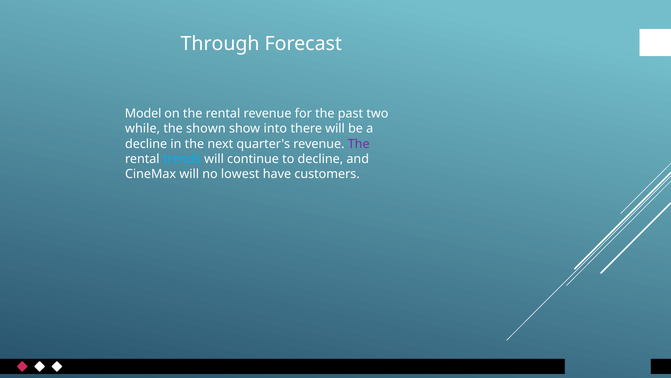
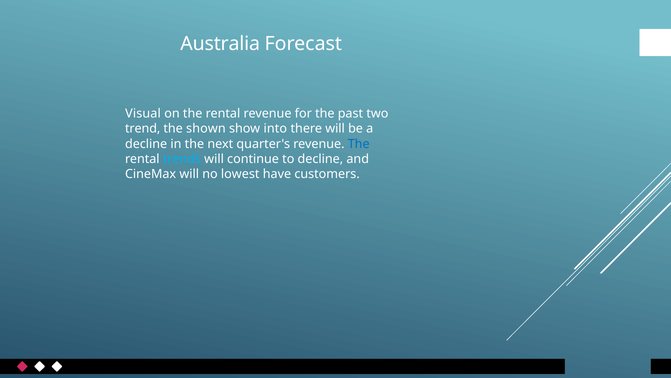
Through: Through -> Australia
Model: Model -> Visual
while: while -> trend
The at (359, 144) colour: purple -> blue
